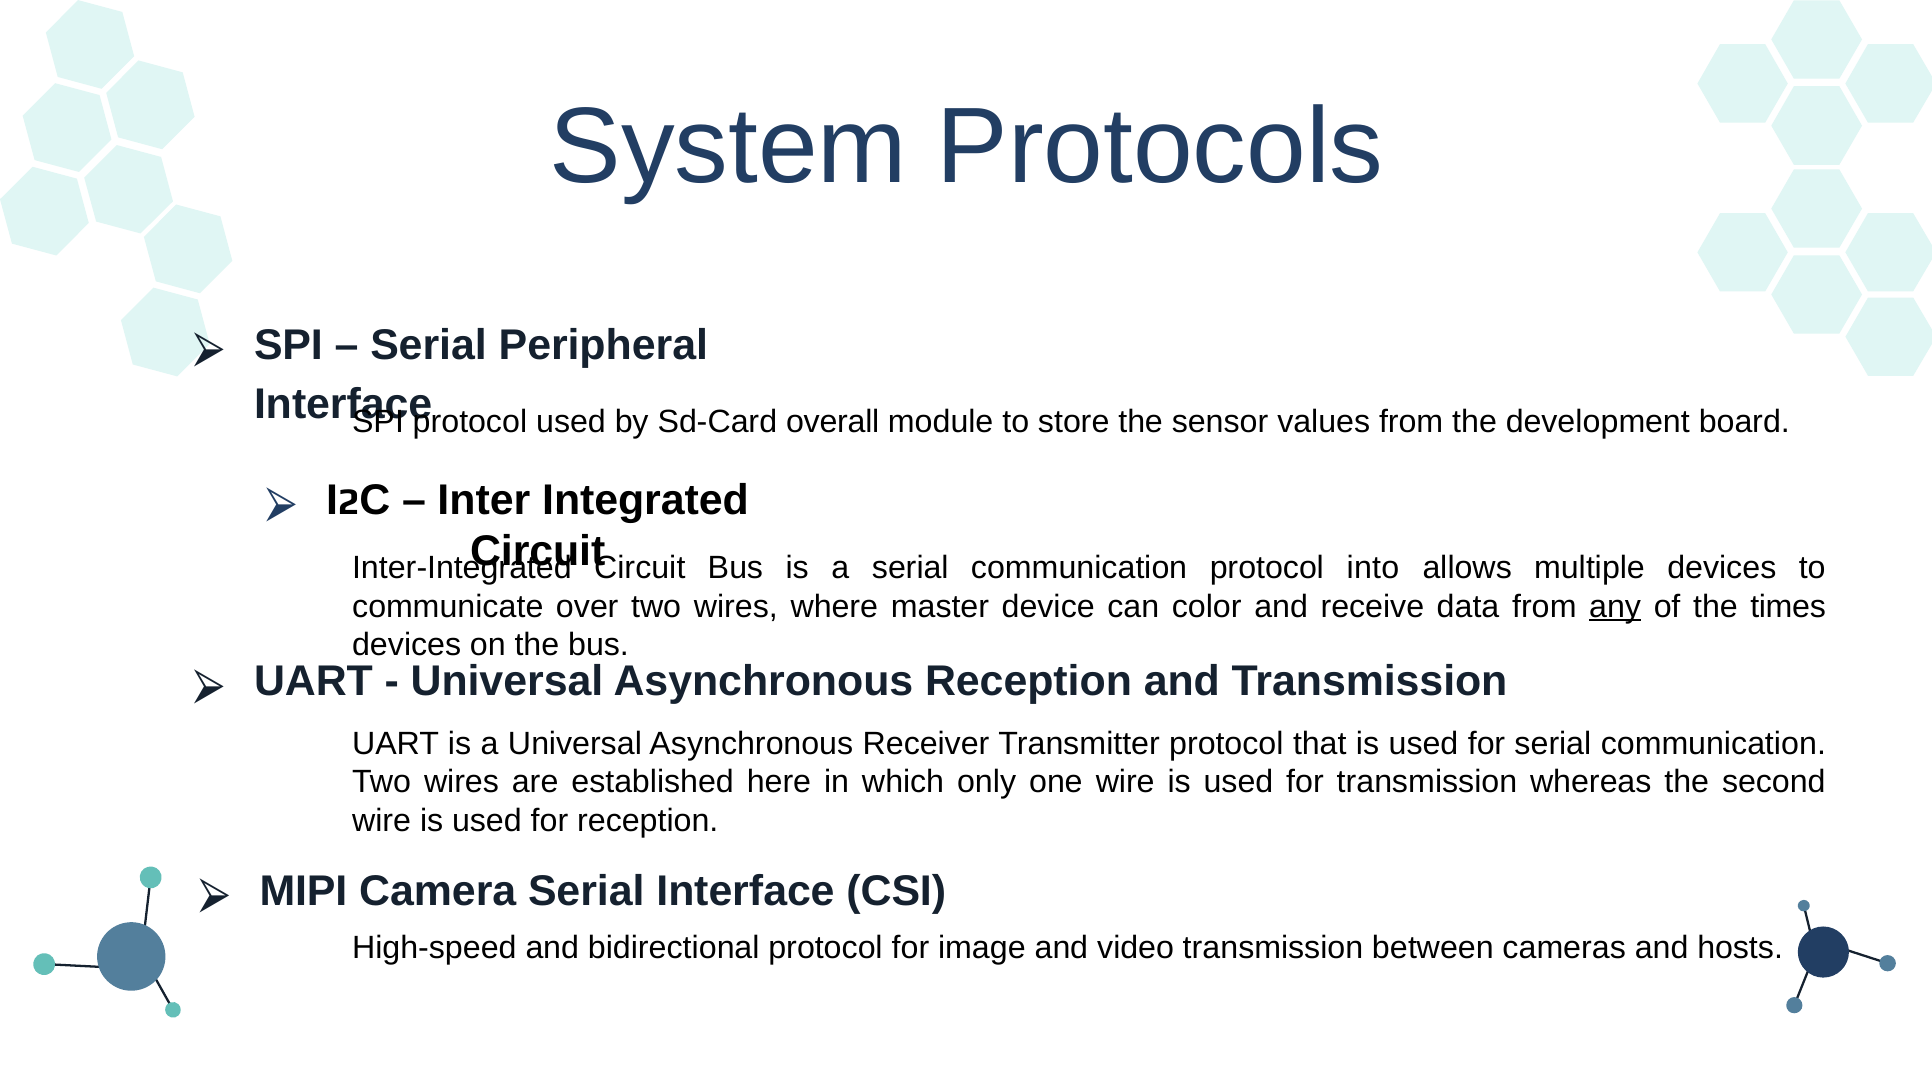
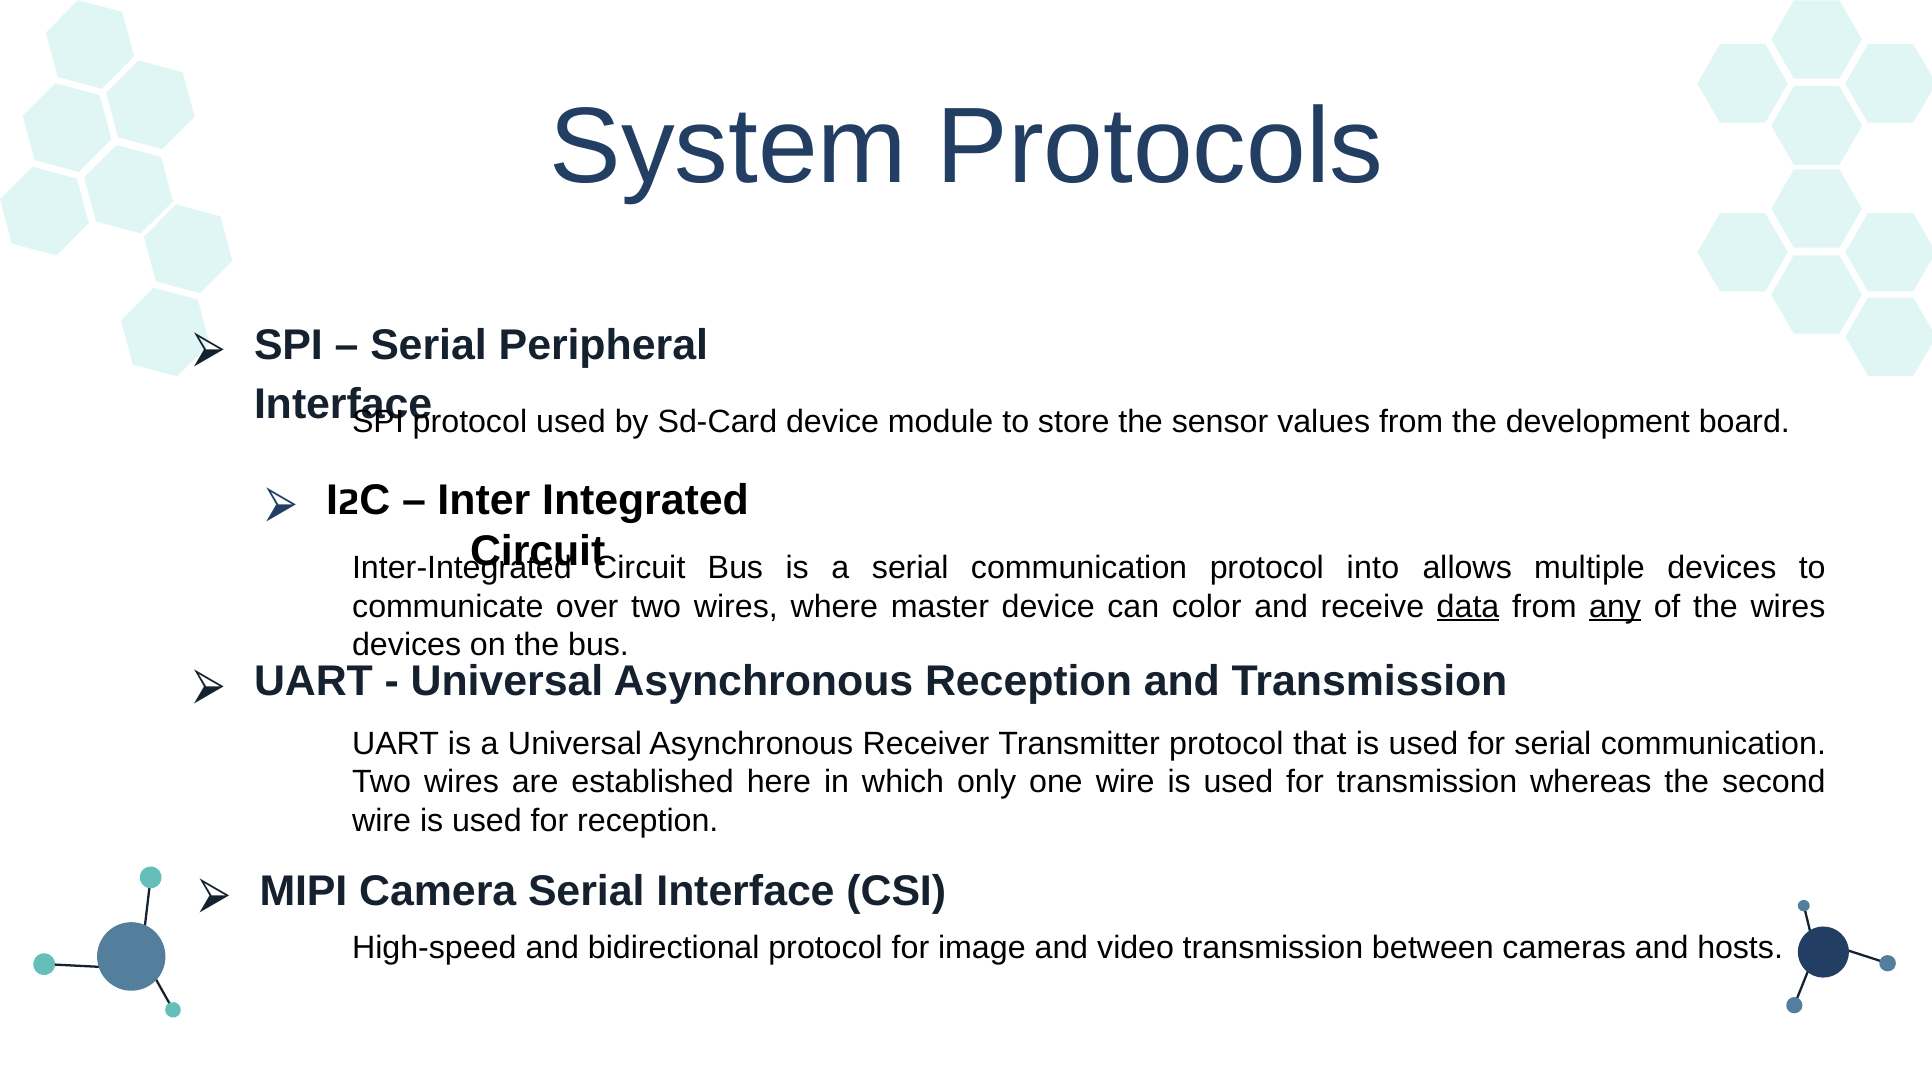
Sd-Card overall: overall -> device
data underline: none -> present
the times: times -> wires
